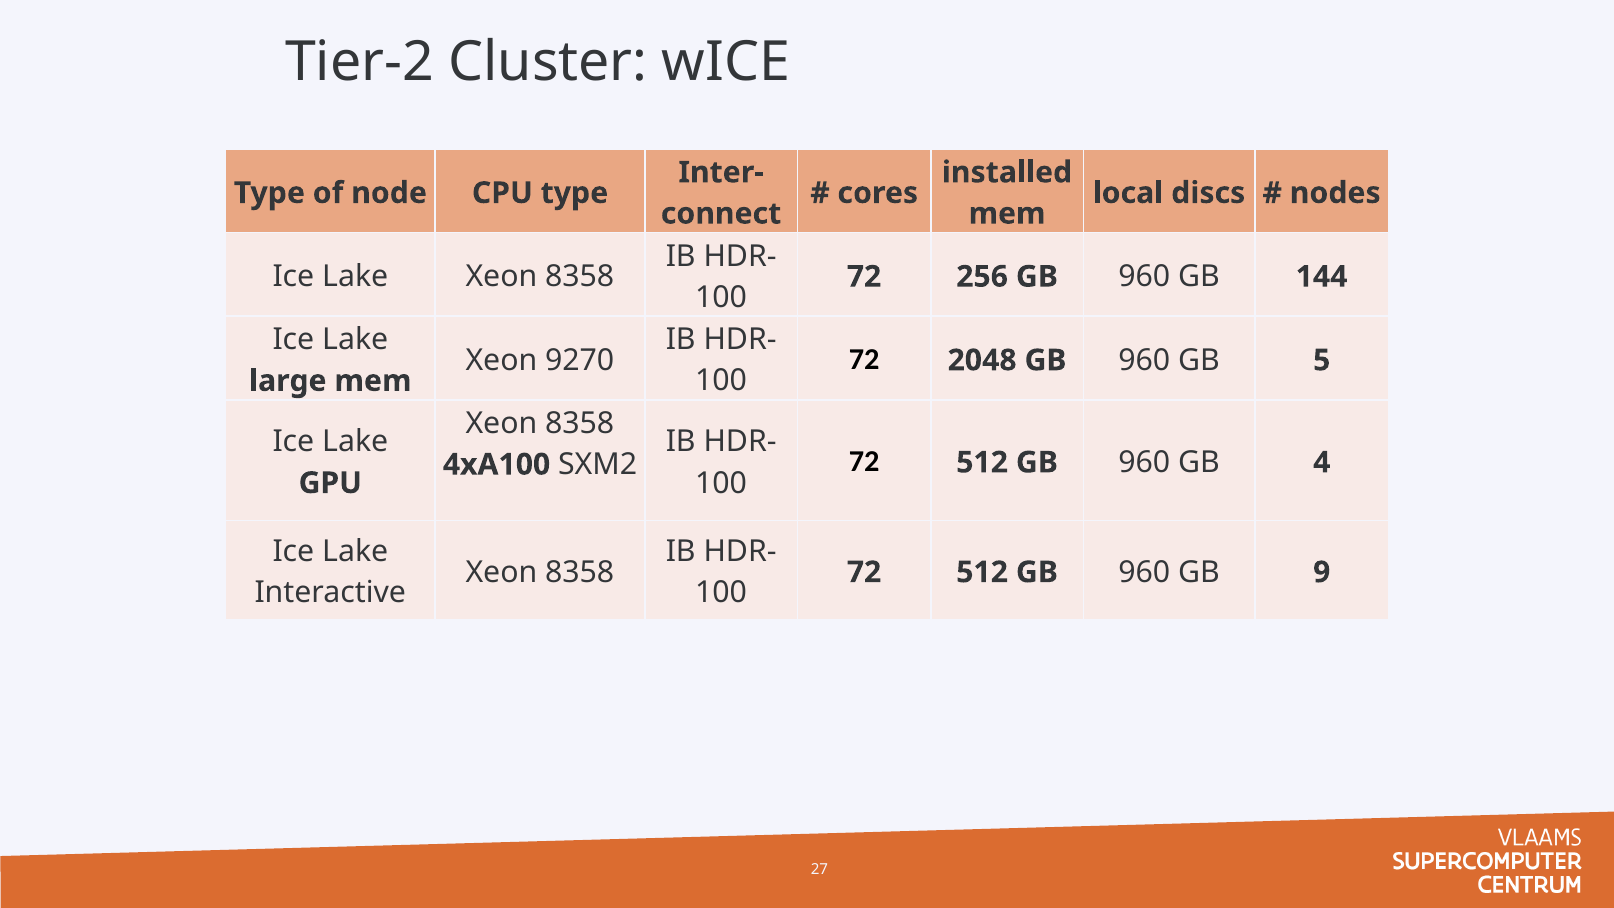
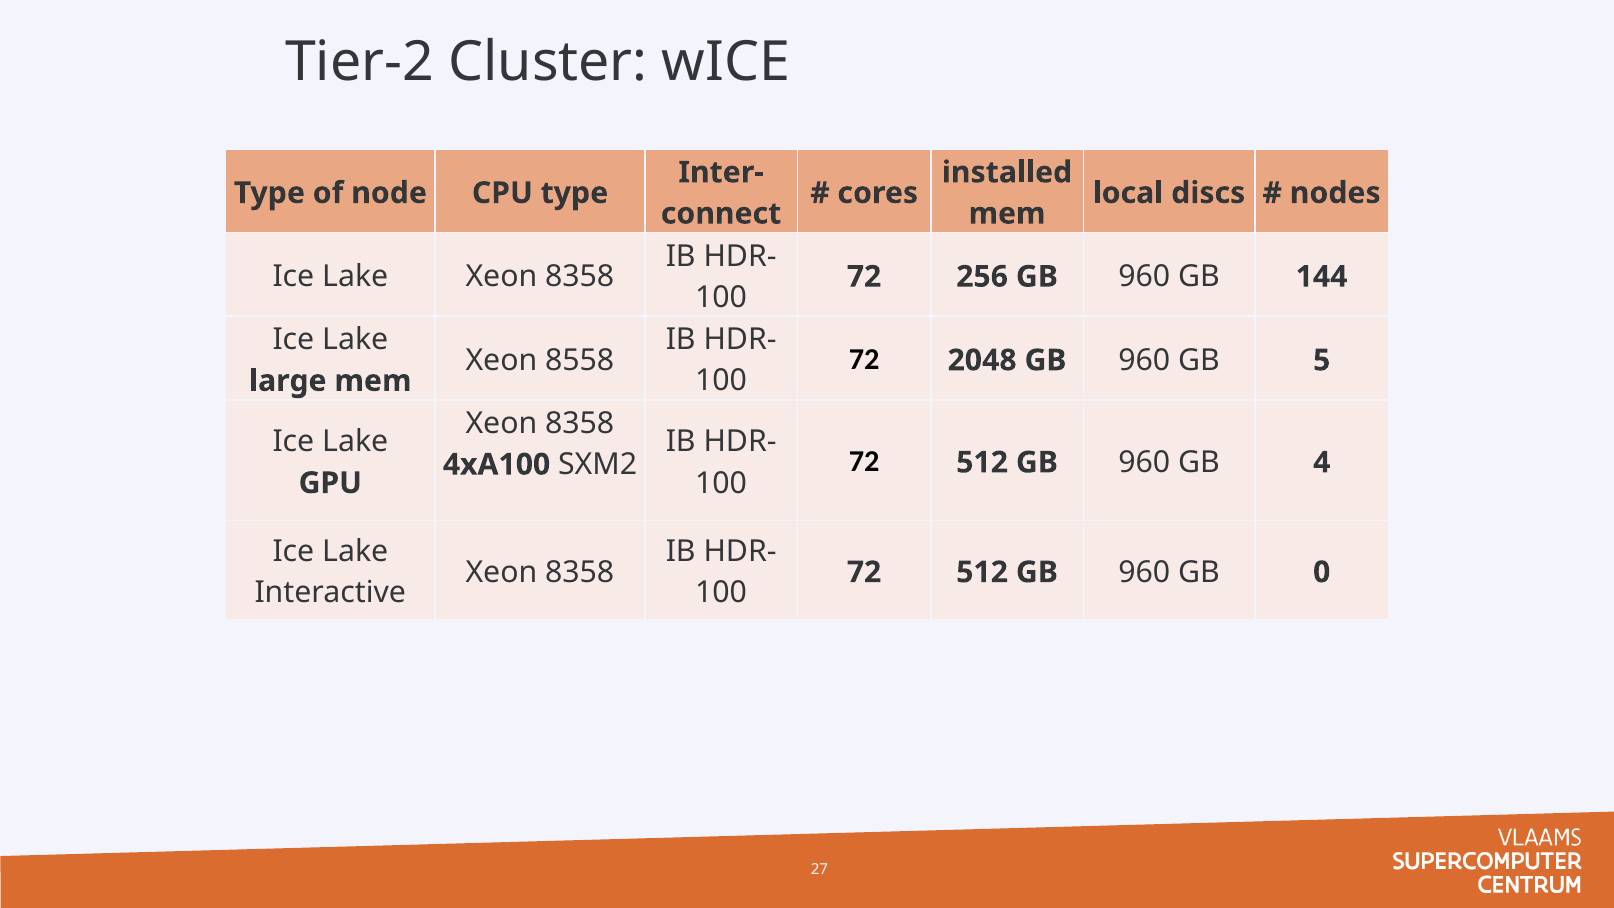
9270: 9270 -> 8558
9: 9 -> 0
